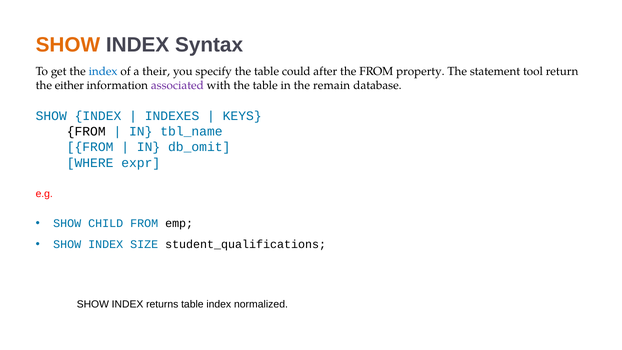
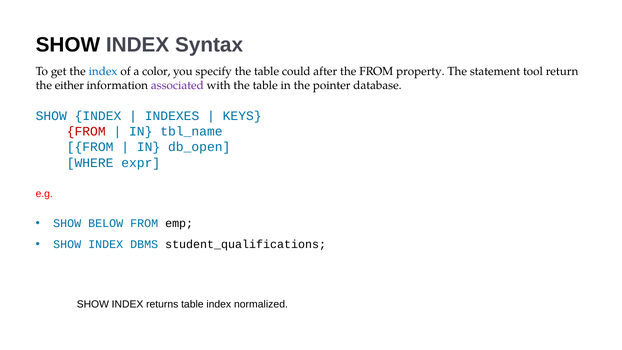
SHOW at (68, 45) colour: orange -> black
their: their -> color
remain: remain -> pointer
FROM at (86, 132) colour: black -> red
db_omit: db_omit -> db_open
CHILD: CHILD -> BELOW
SIZE: SIZE -> DBMS
